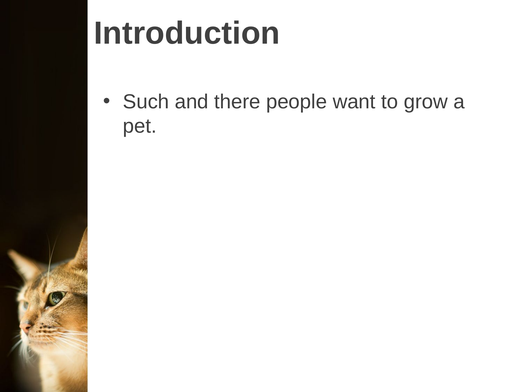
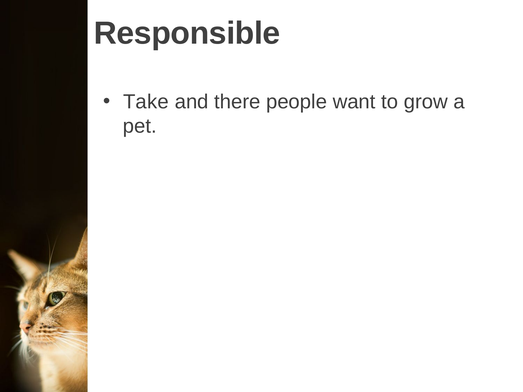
Introduction: Introduction -> Responsible
Such: Such -> Take
